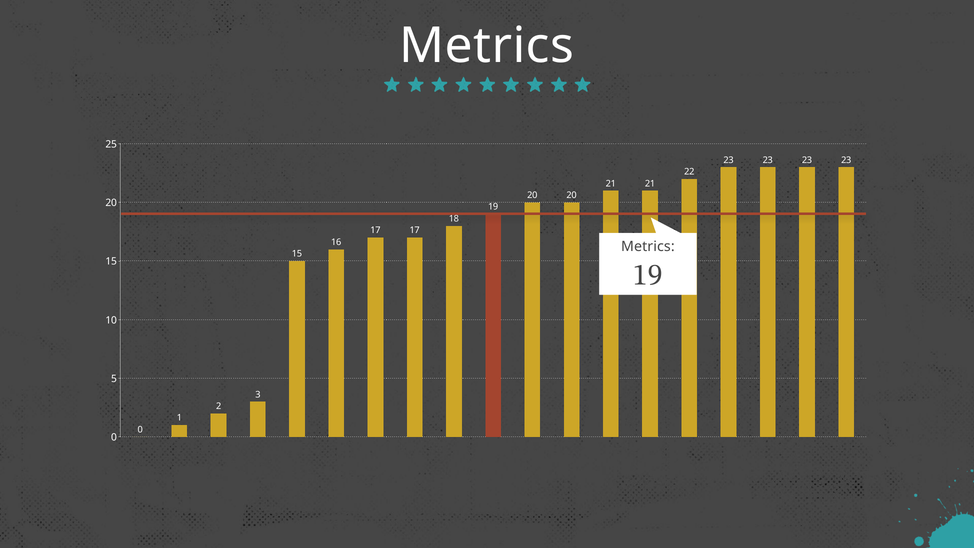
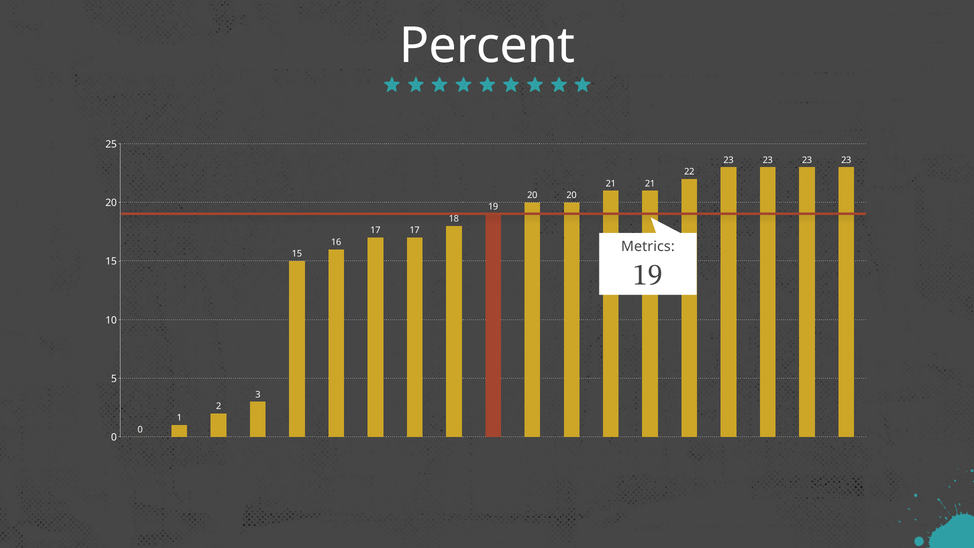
Metrics at (487, 46): Metrics -> Percent
